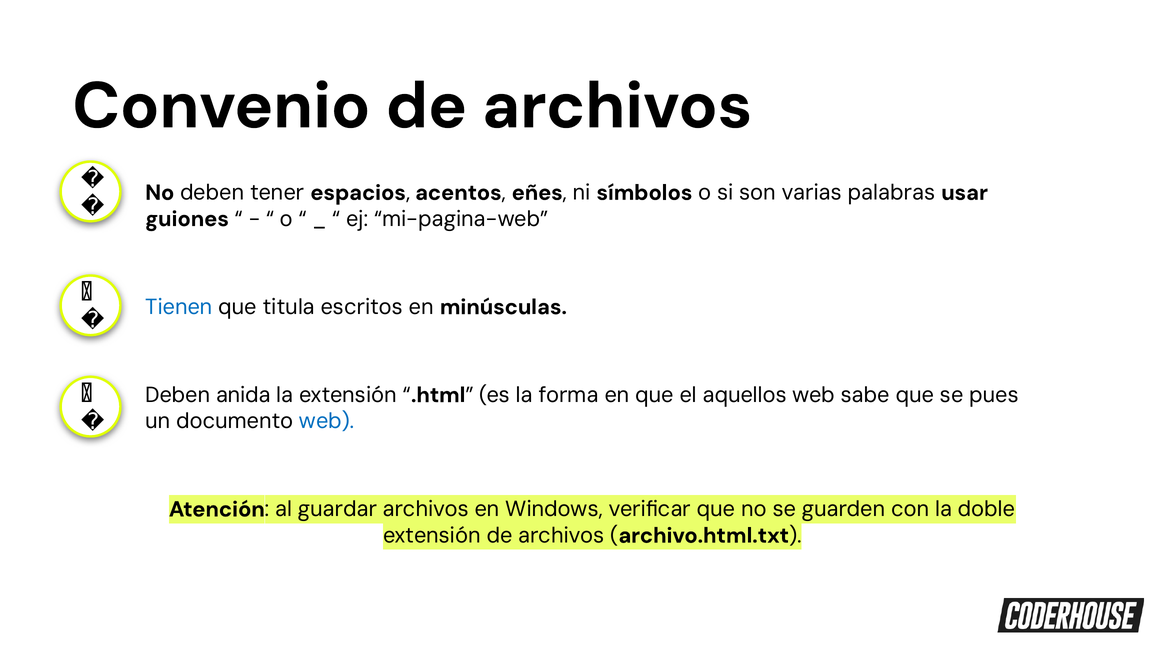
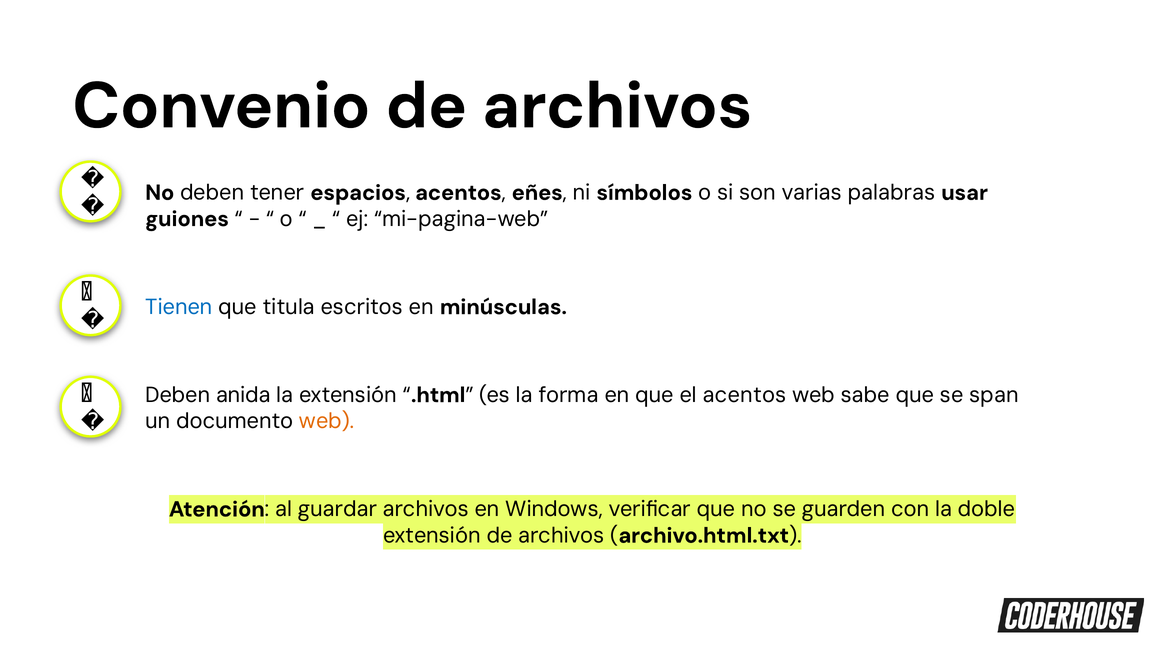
el aquellos: aquellos -> acentos
pues: pues -> span
web at (327, 421) colour: blue -> orange
